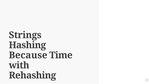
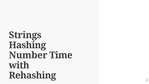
Because: Because -> Number
